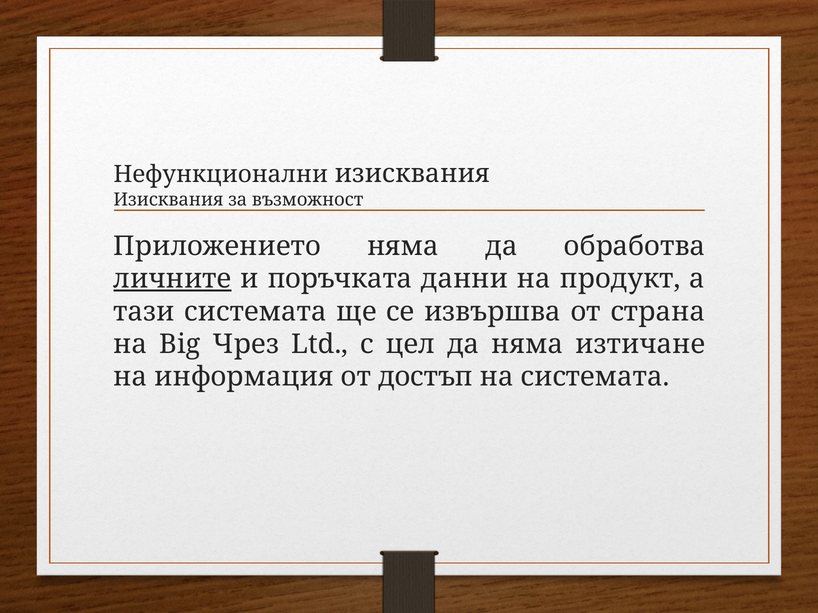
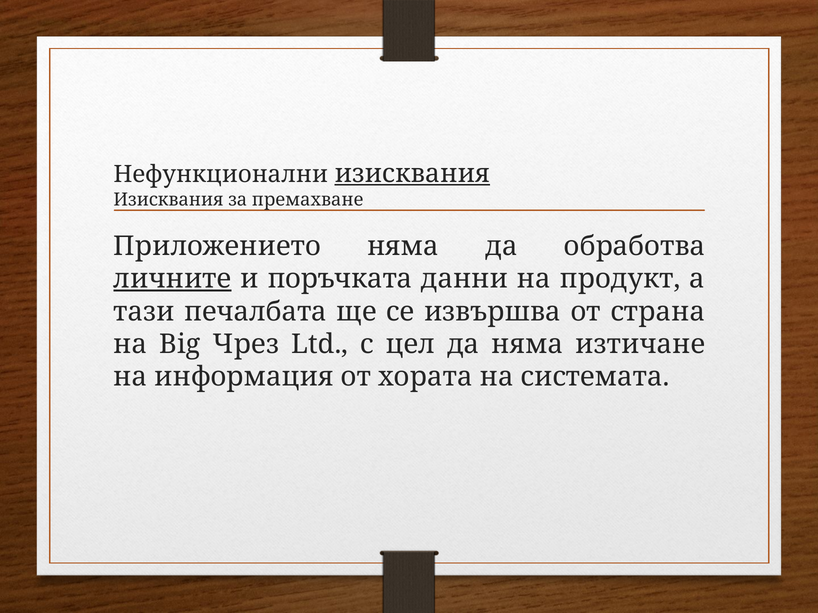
изисквания at (412, 174) underline: none -> present
възможност: възможност -> премахване
тази системата: системата -> печалбата
достъп: достъп -> хората
